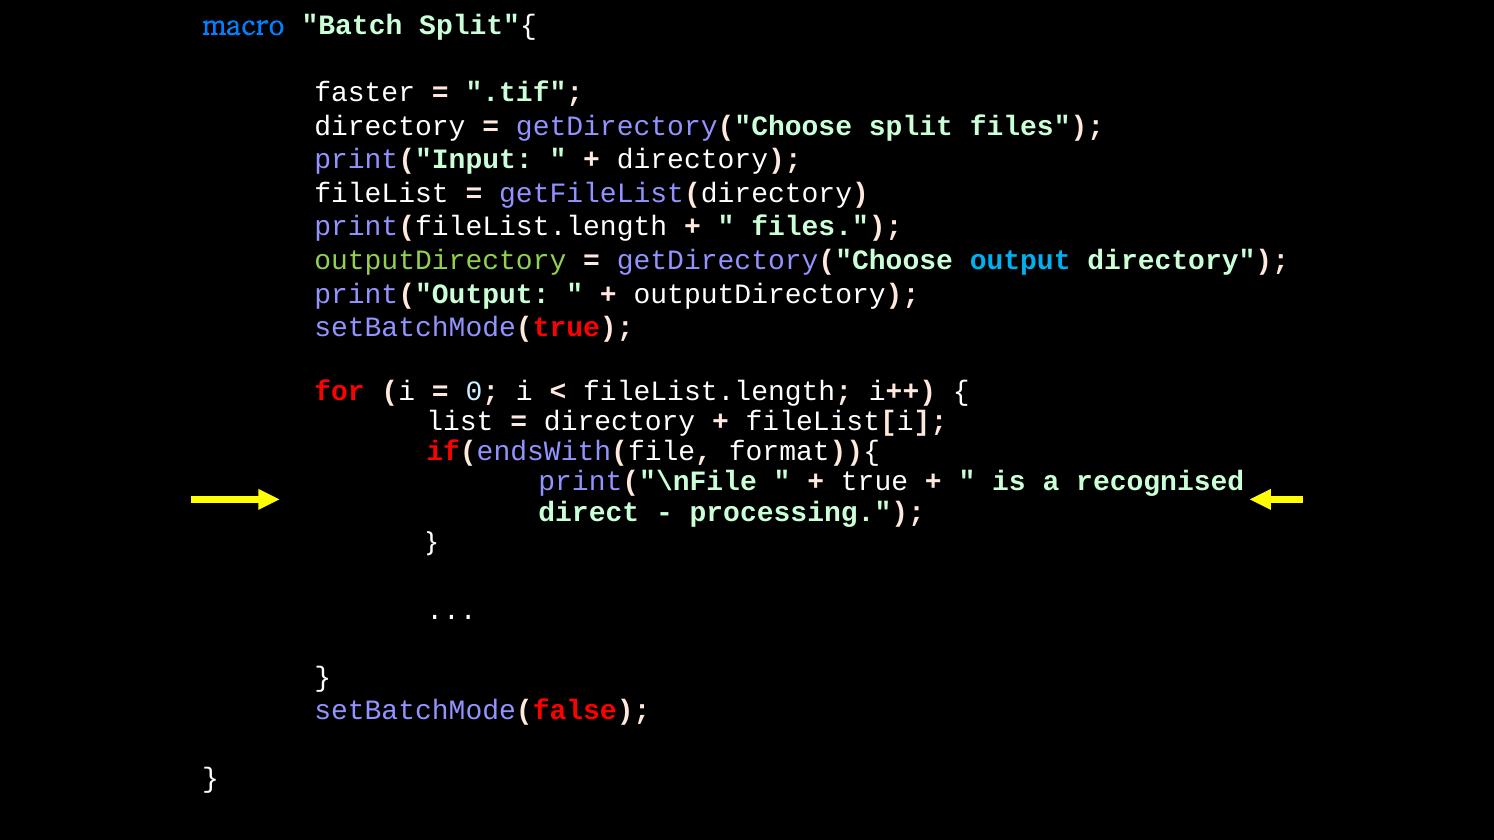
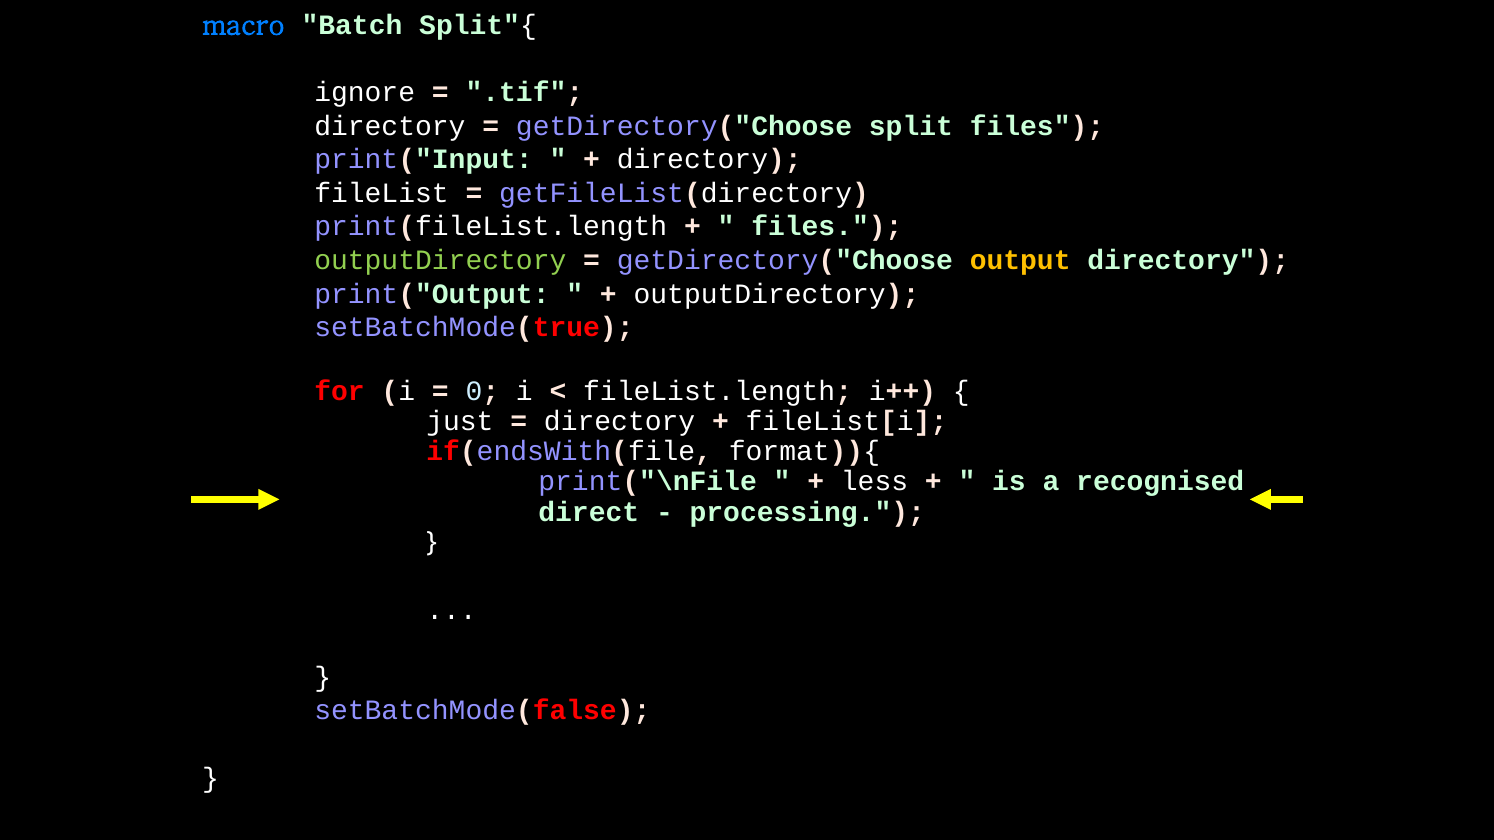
faster: faster -> ignore
output colour: light blue -> yellow
list: list -> just
true: true -> less
